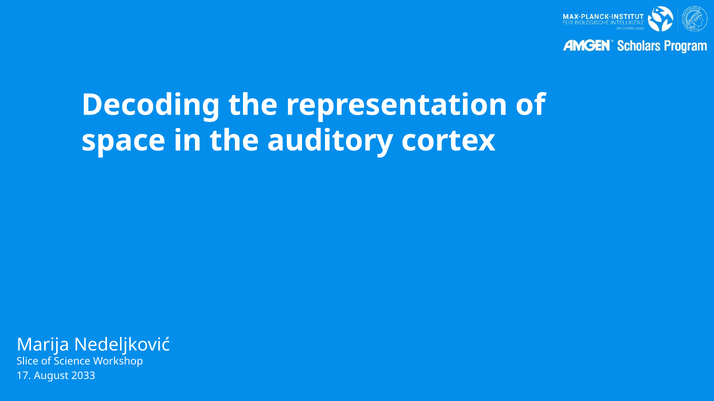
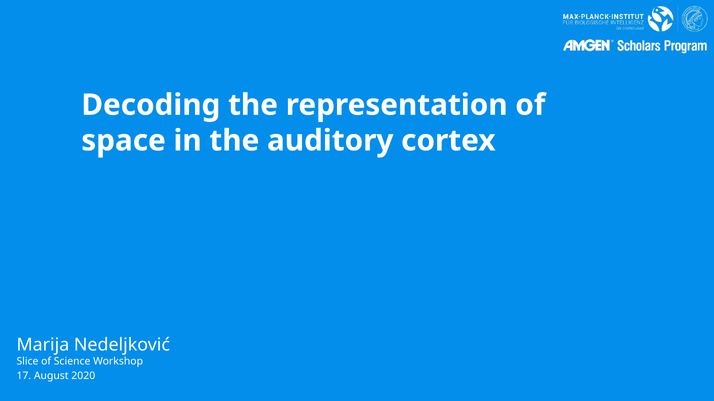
2033: 2033 -> 2020
